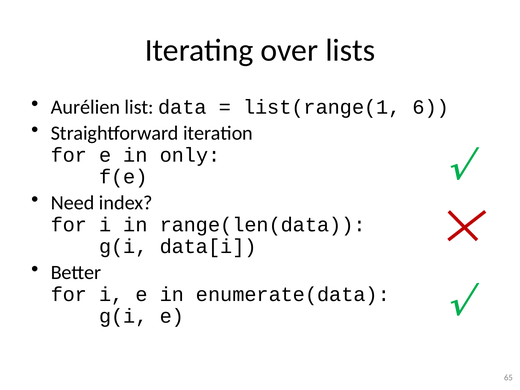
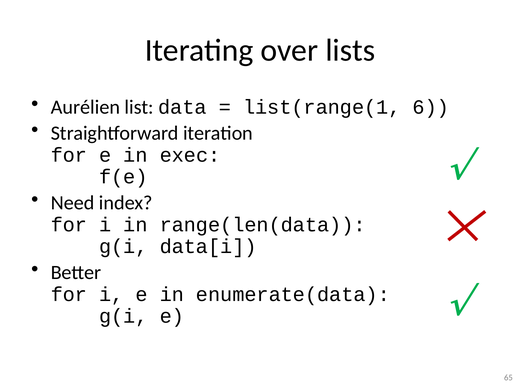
only: only -> exec
